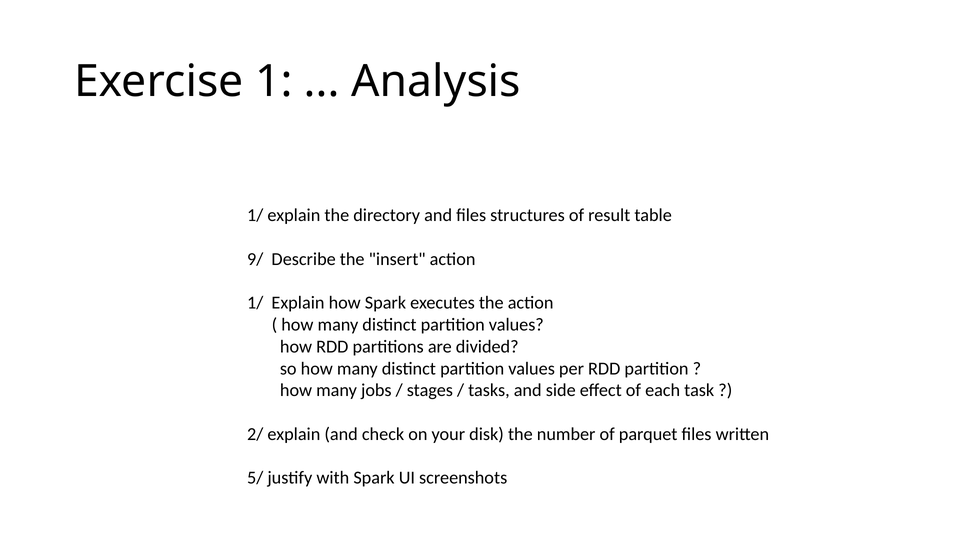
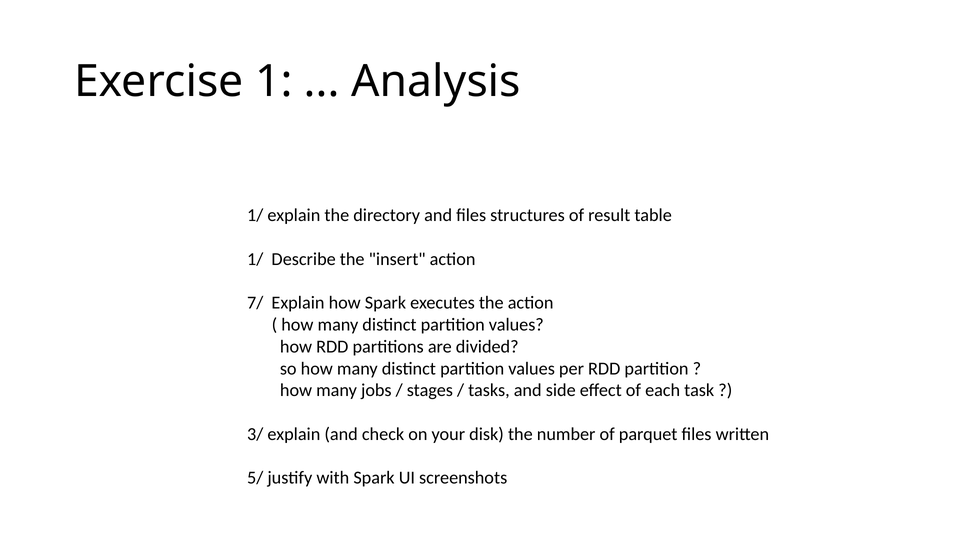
9/ at (255, 259): 9/ -> 1/
1/ at (255, 303): 1/ -> 7/
2/: 2/ -> 3/
